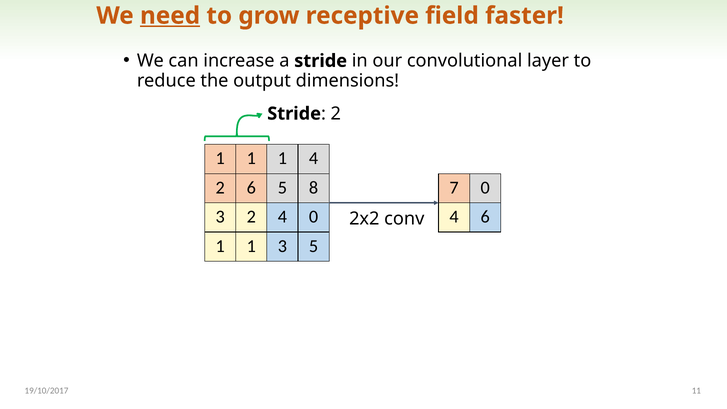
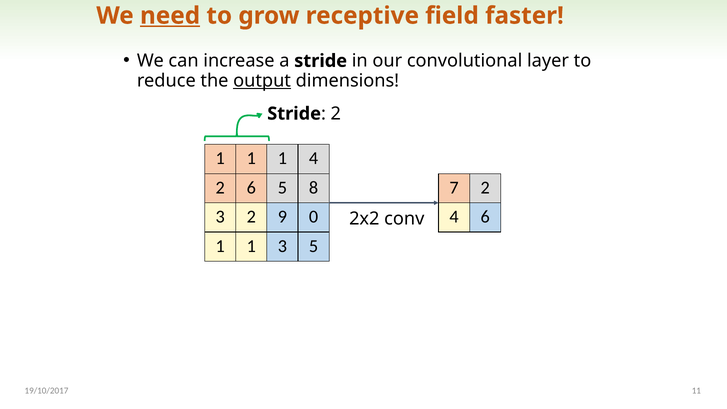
output underline: none -> present
7 0: 0 -> 2
2 4: 4 -> 9
